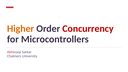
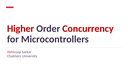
Higher colour: orange -> red
